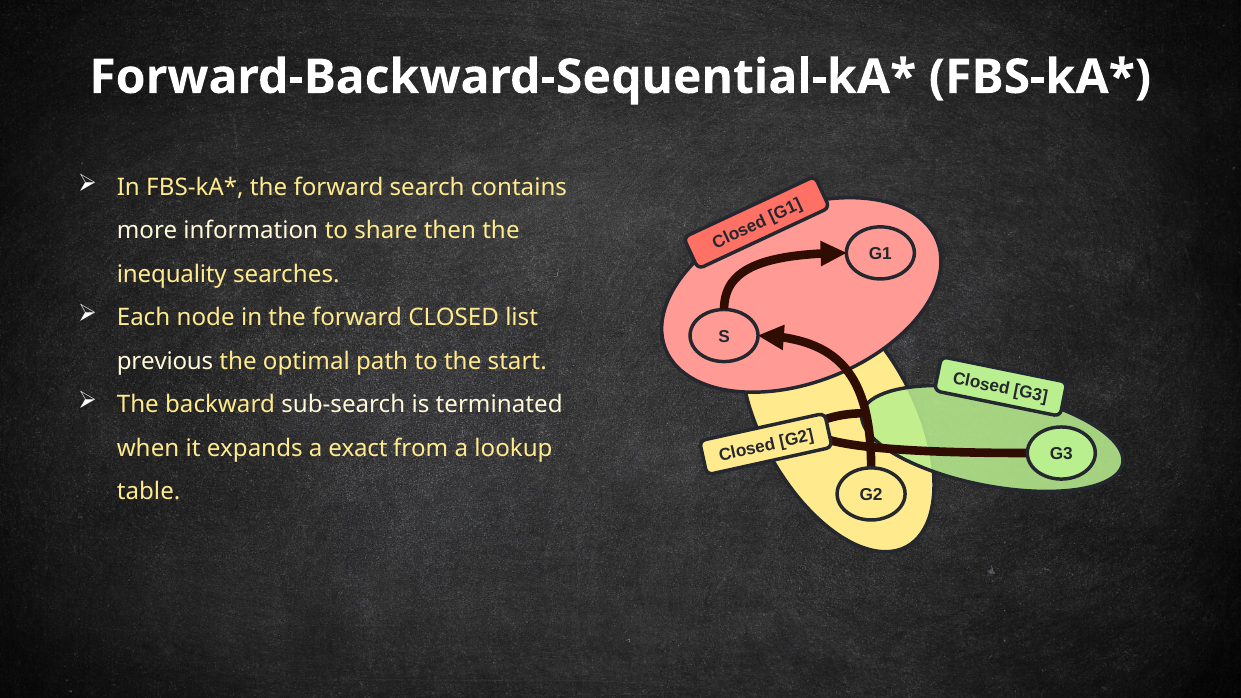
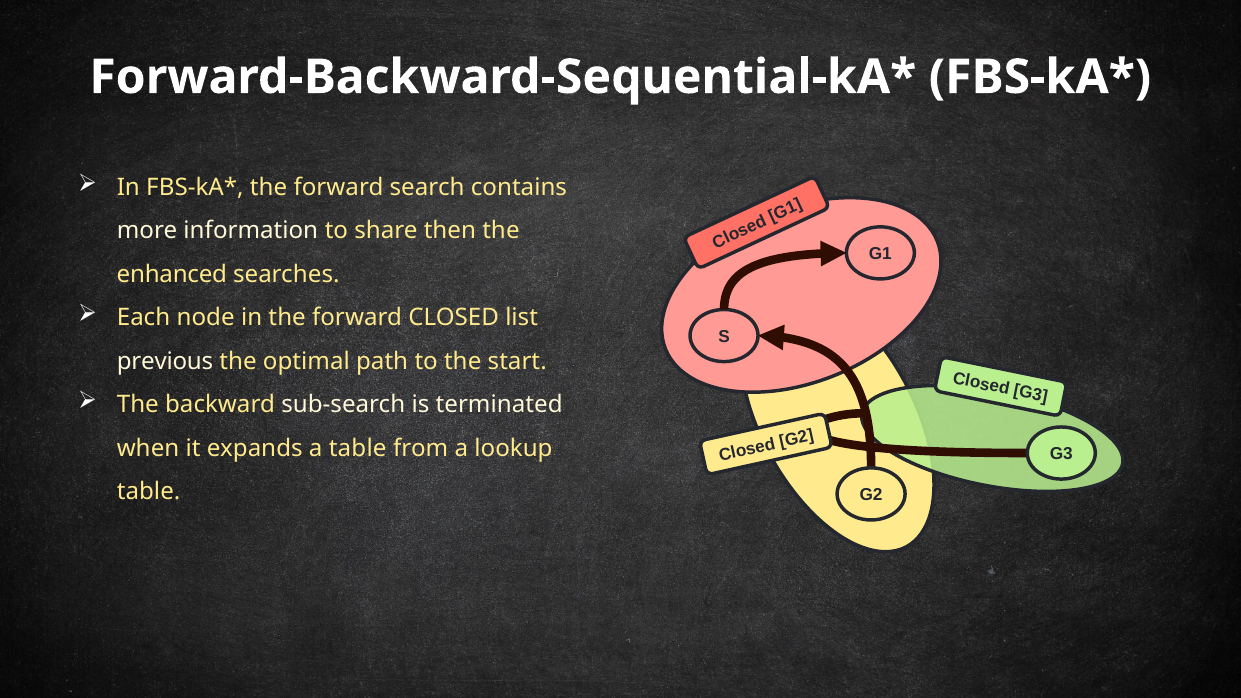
inequality: inequality -> enhanced
a exact: exact -> table
